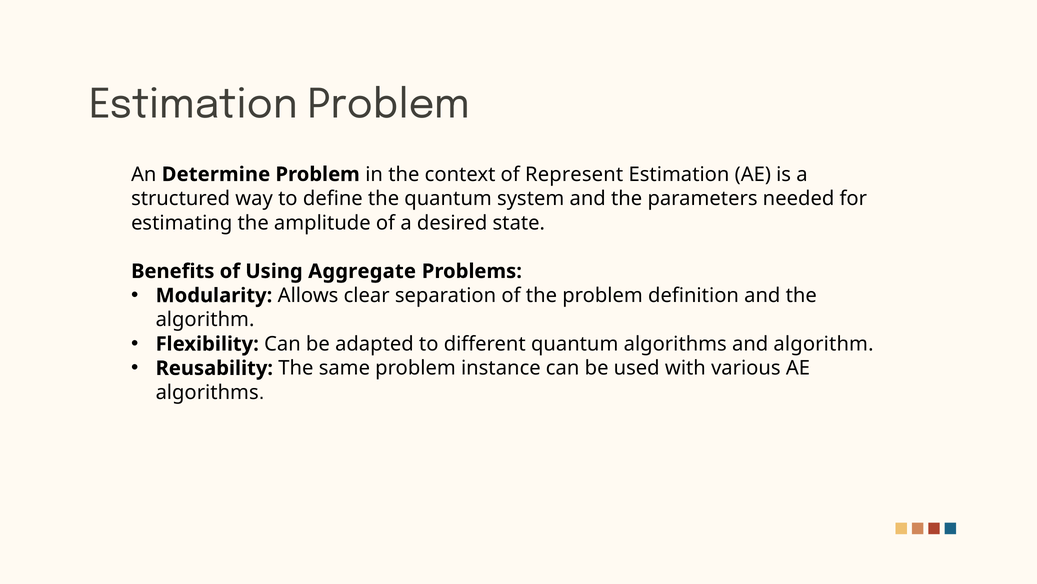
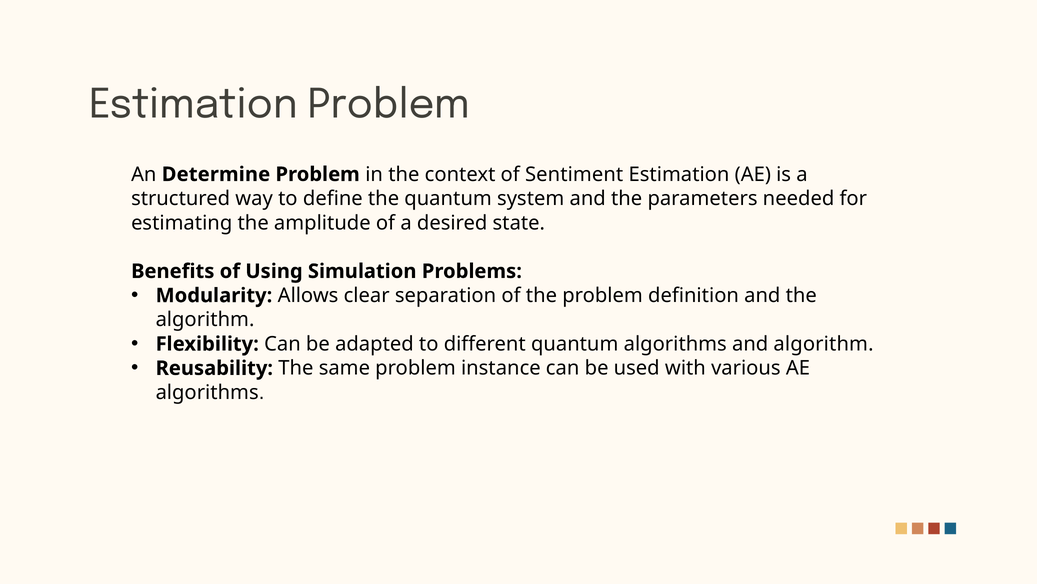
Represent: Represent -> Sentiment
Aggregate: Aggregate -> Simulation
